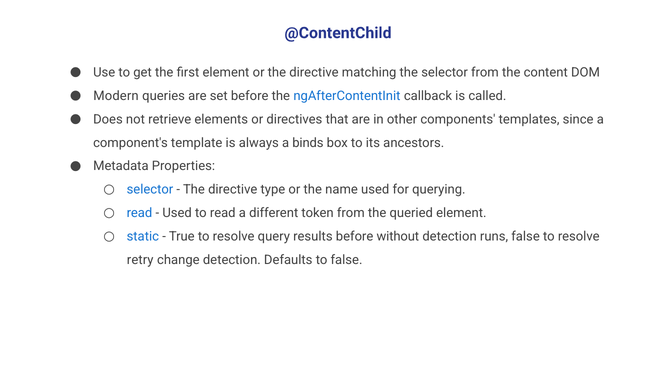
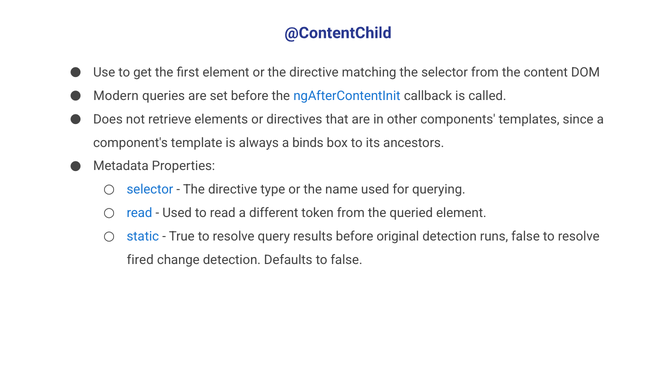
without: without -> original
retry: retry -> fired
